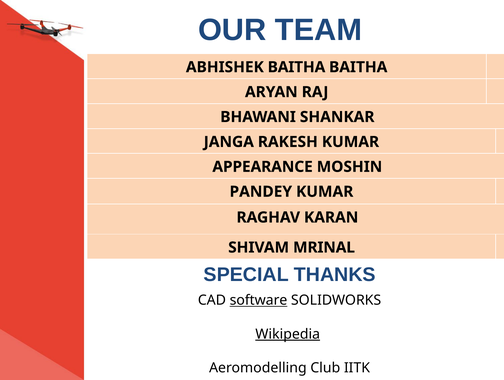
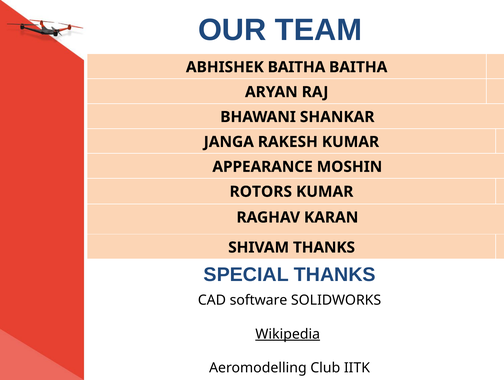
PANDEY: PANDEY -> ROTORS
SHIVAM MRINAL: MRINAL -> THANKS
software underline: present -> none
